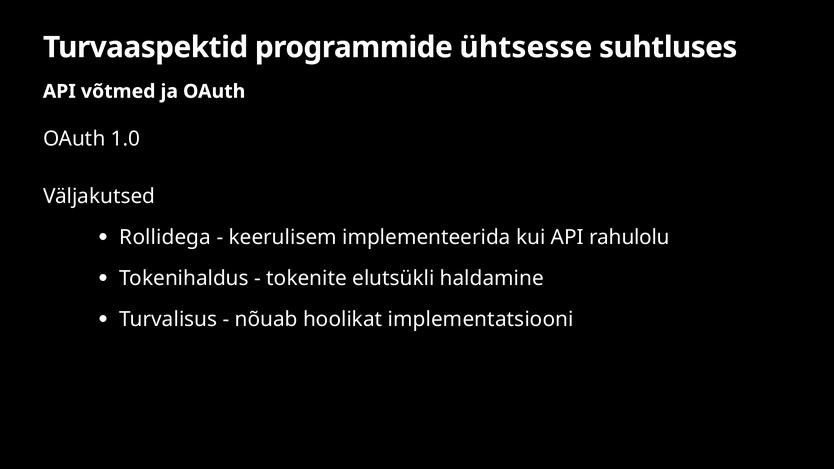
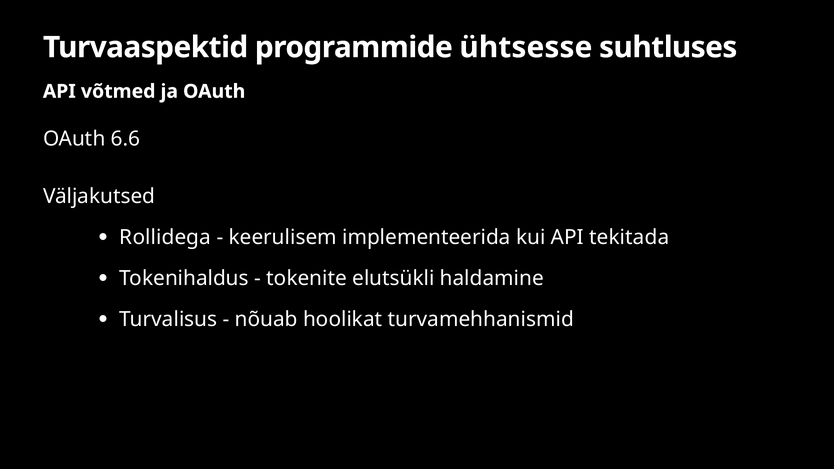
1.0: 1.0 -> 6.6
rahulolu: rahulolu -> tekitada
implementatsiooni: implementatsiooni -> turvamehhanismid
